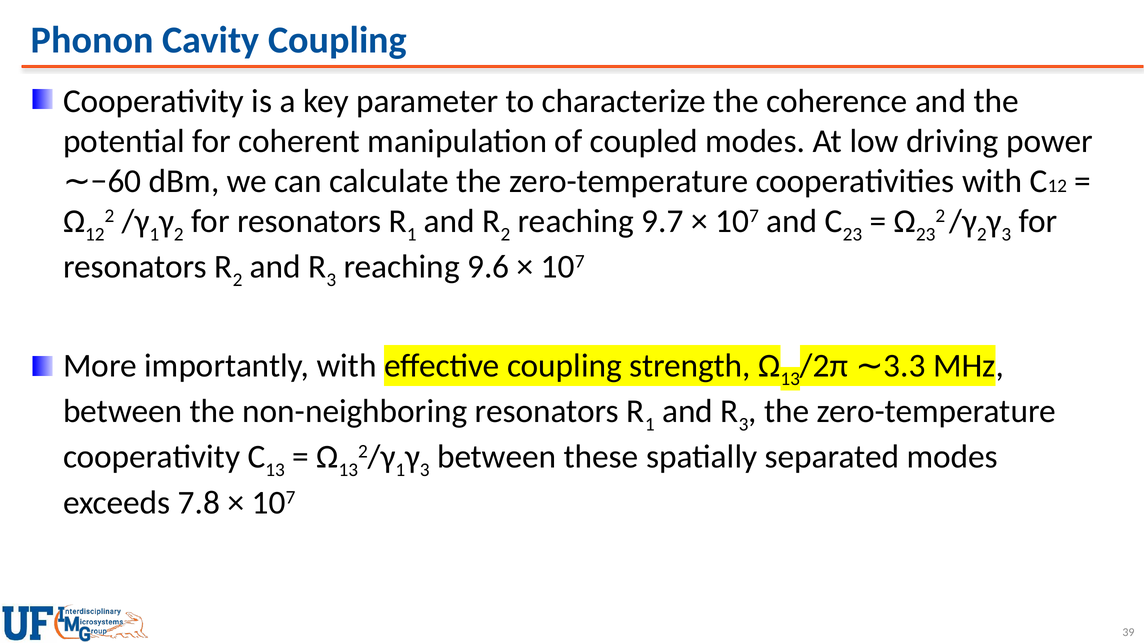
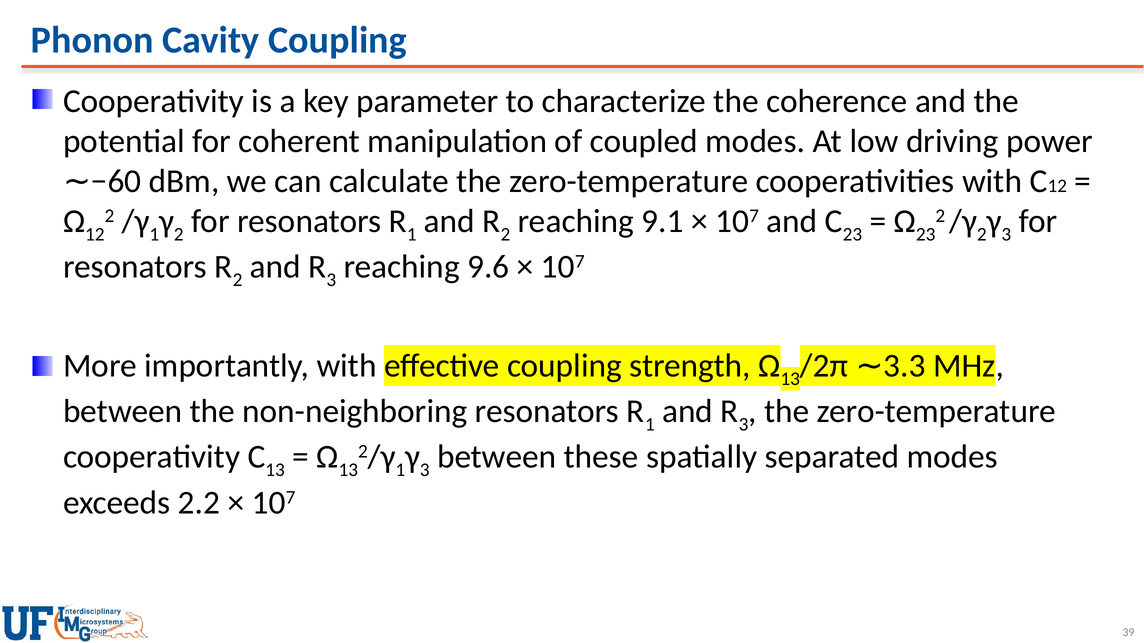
9.7: 9.7 -> 9.1
7.8: 7.8 -> 2.2
